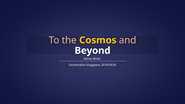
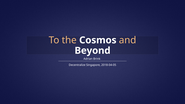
Cosmos colour: yellow -> white
